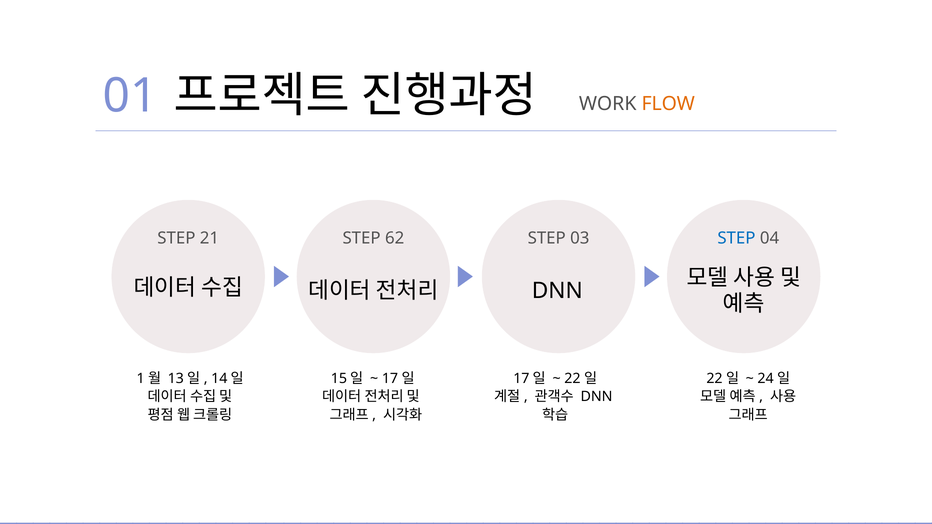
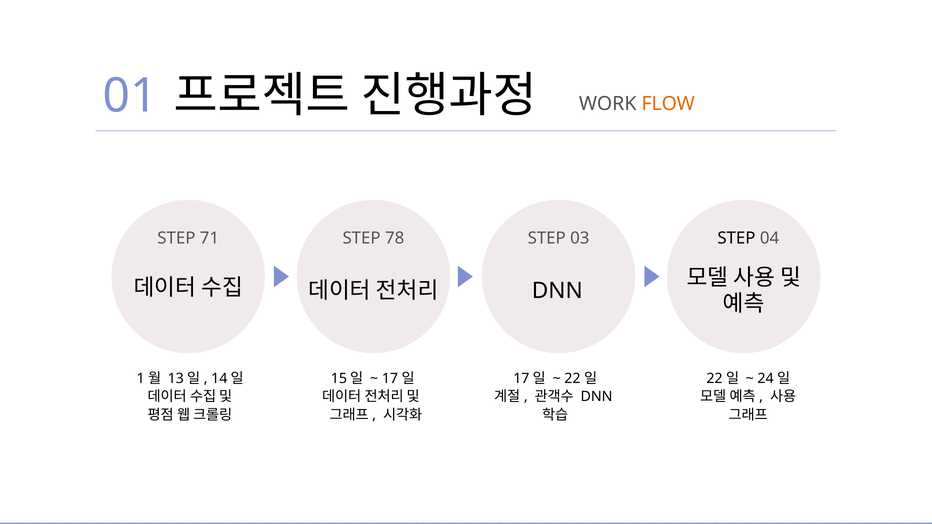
21: 21 -> 71
62: 62 -> 78
STEP at (736, 238) colour: blue -> black
